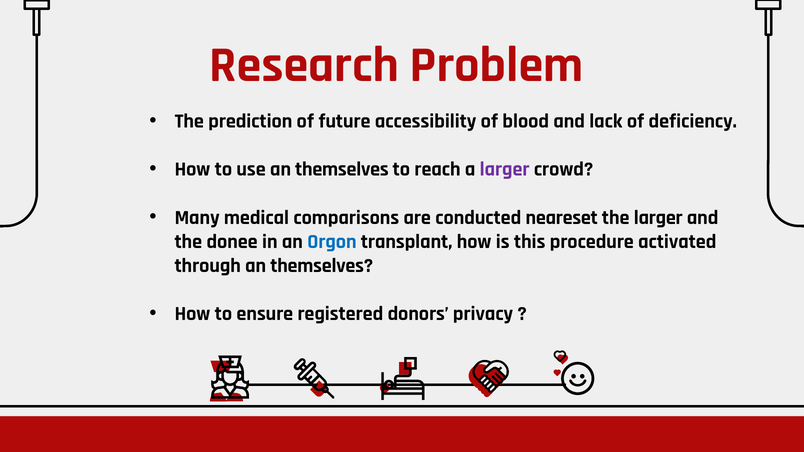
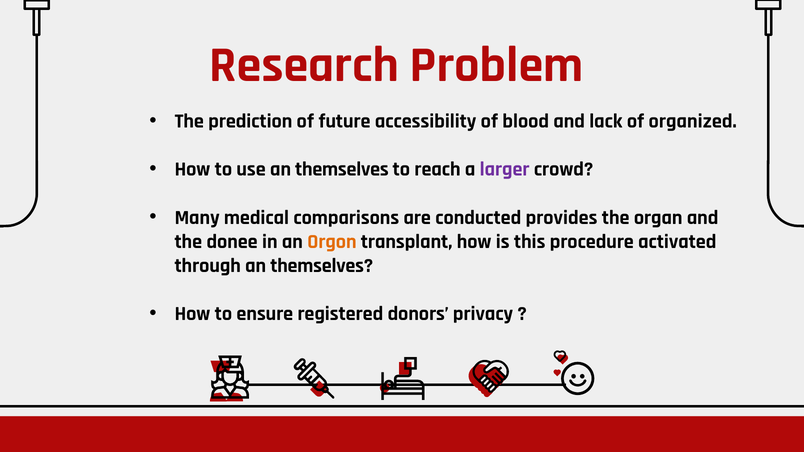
deficiency: deficiency -> organized
neareset: neareset -> provides
the larger: larger -> organ
Orgon colour: blue -> orange
